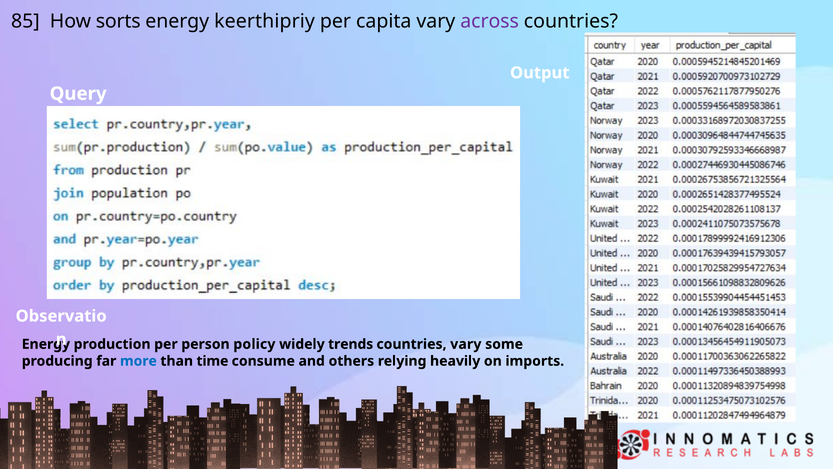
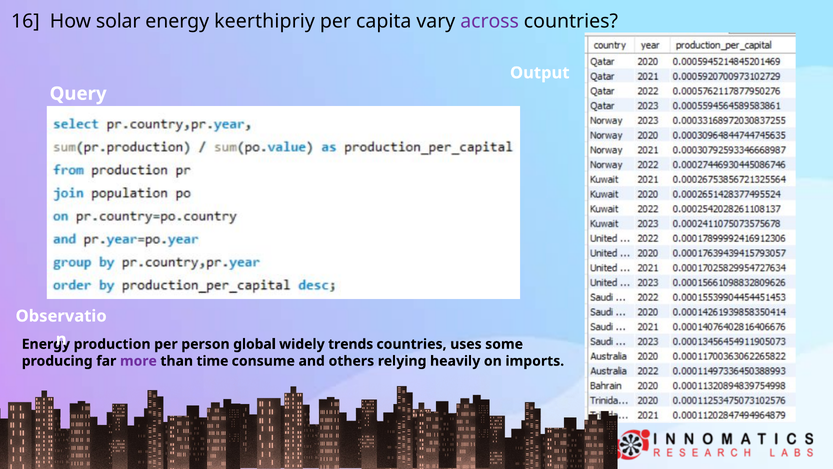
85: 85 -> 16
sorts: sorts -> solar
policy: policy -> global
countries vary: vary -> uses
more colour: blue -> purple
